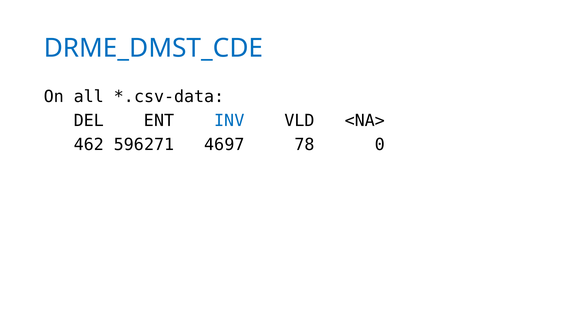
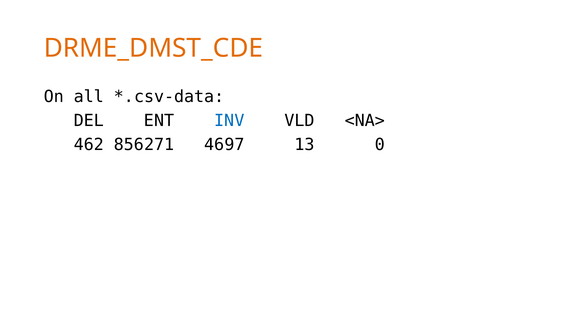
DRME_DMST_CDE colour: blue -> orange
596271: 596271 -> 856271
78: 78 -> 13
